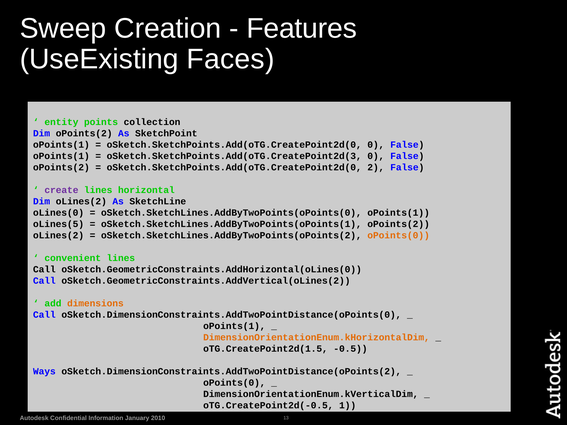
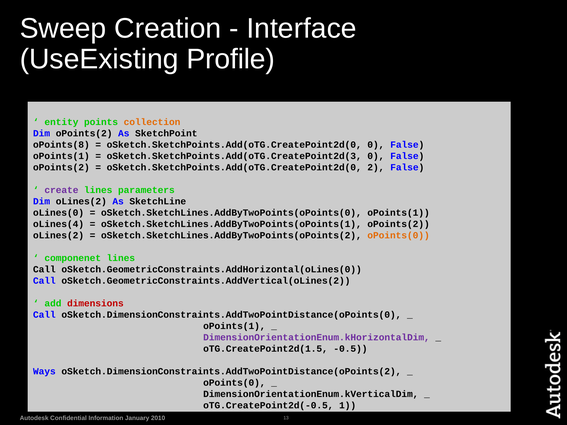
Features: Features -> Interface
Faces: Faces -> Profile
collection colour: black -> orange
oPoints(1 at (61, 145): oPoints(1 -> oPoints(8
horizontal: horizontal -> parameters
oLines(5: oLines(5 -> oLines(4
convenient: convenient -> componenet
dimensions colour: orange -> red
DimensionOrientationEnum.kHorizontalDim colour: orange -> purple
